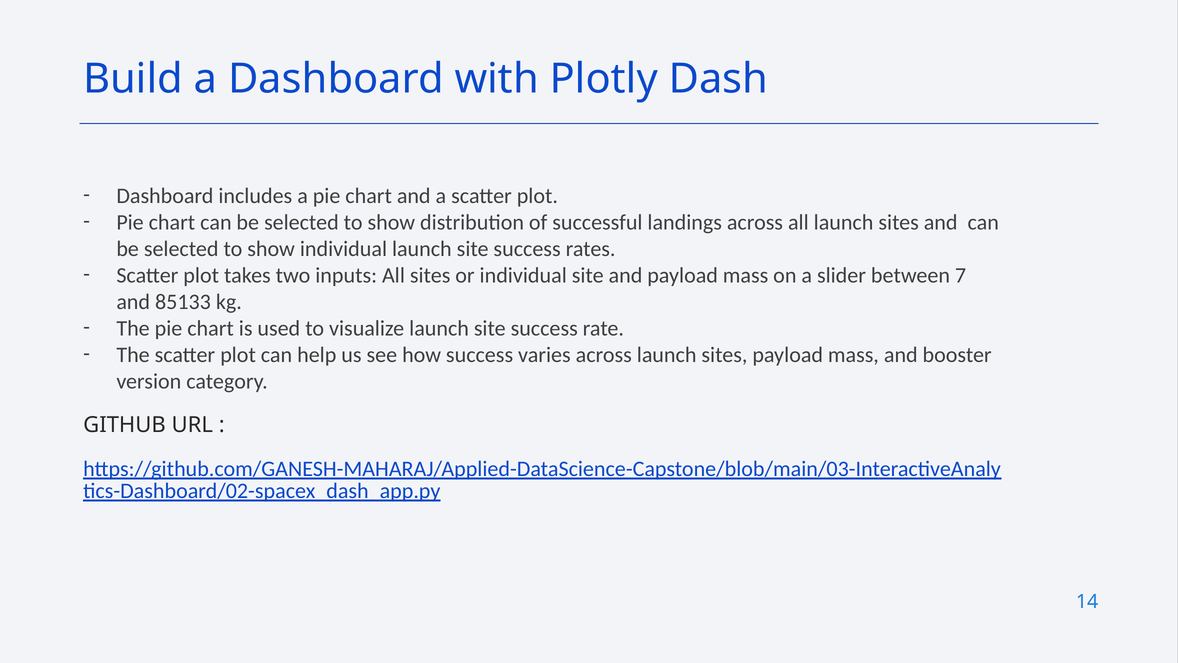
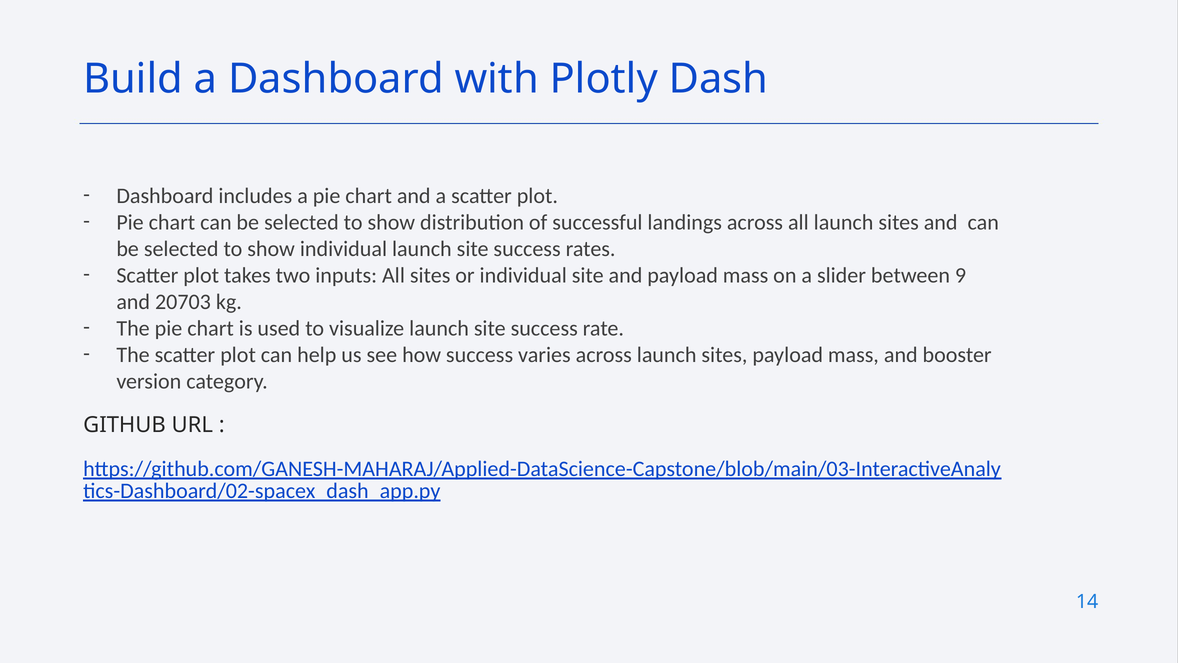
7: 7 -> 9
85133: 85133 -> 20703
